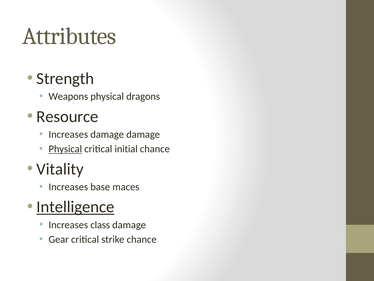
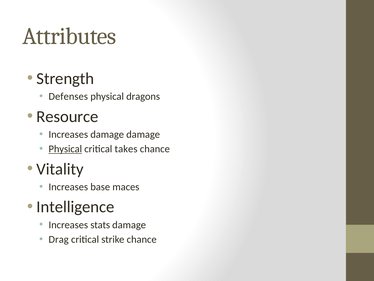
Weapons: Weapons -> Defenses
initial: initial -> takes
Intelligence underline: present -> none
class: class -> stats
Gear: Gear -> Drag
